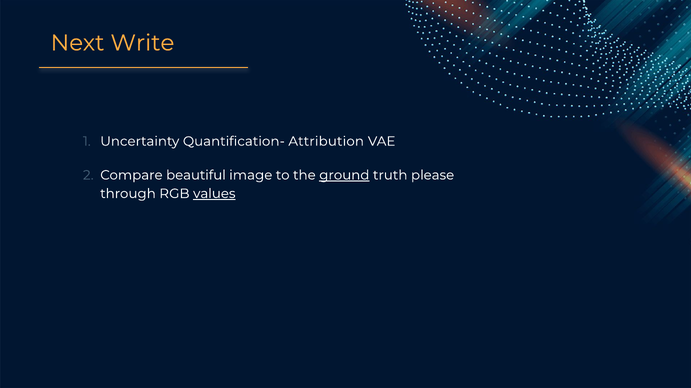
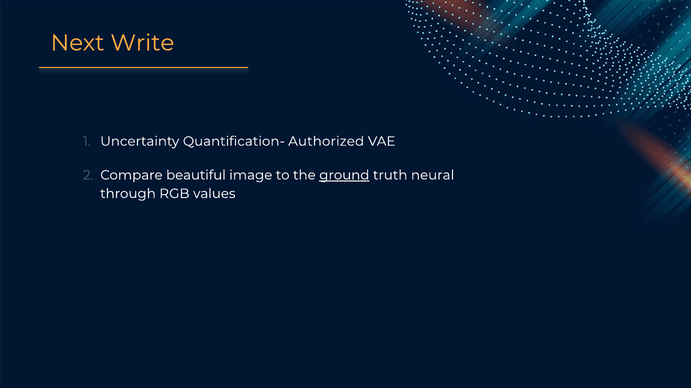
Attribution: Attribution -> Authorized
please: please -> neural
values underline: present -> none
